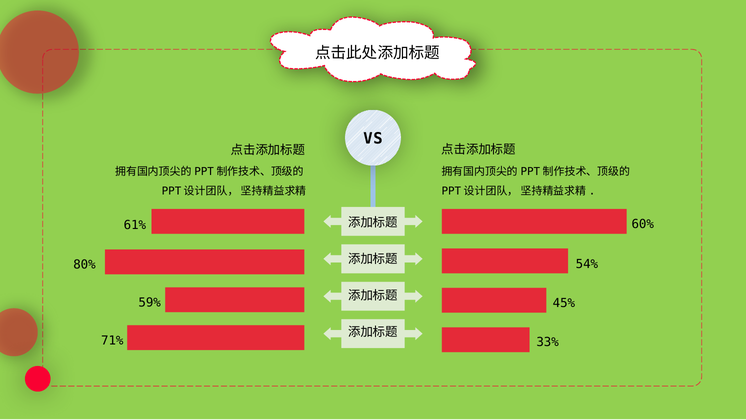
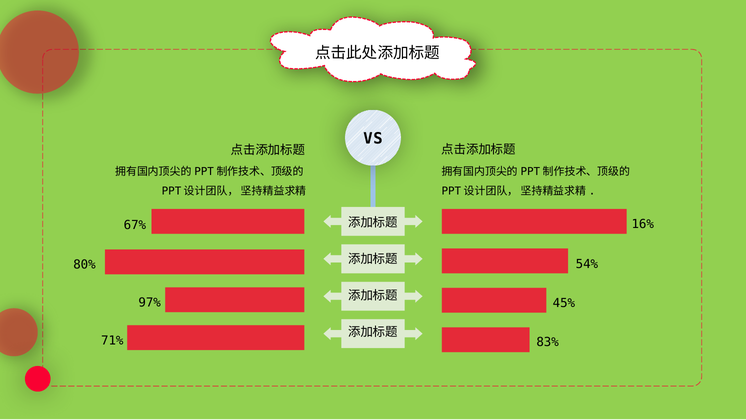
60%: 60% -> 16%
61%: 61% -> 67%
59%: 59% -> 97%
33%: 33% -> 83%
